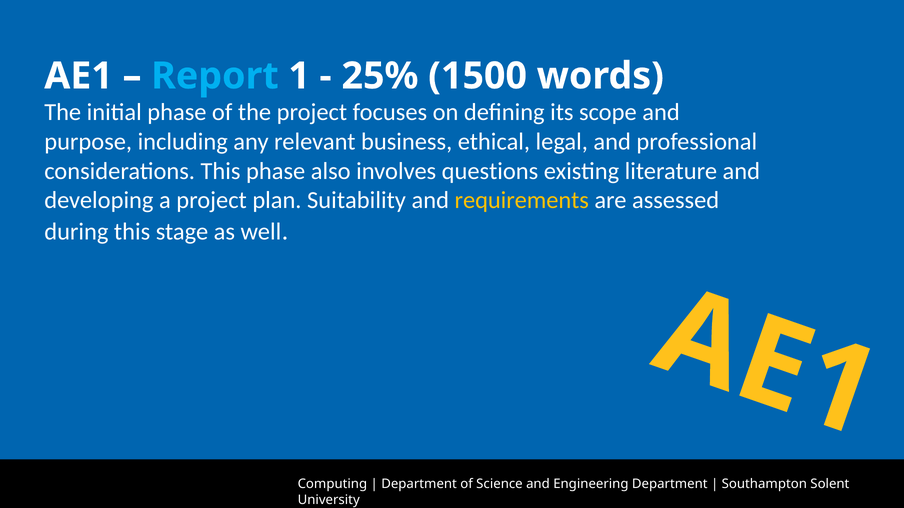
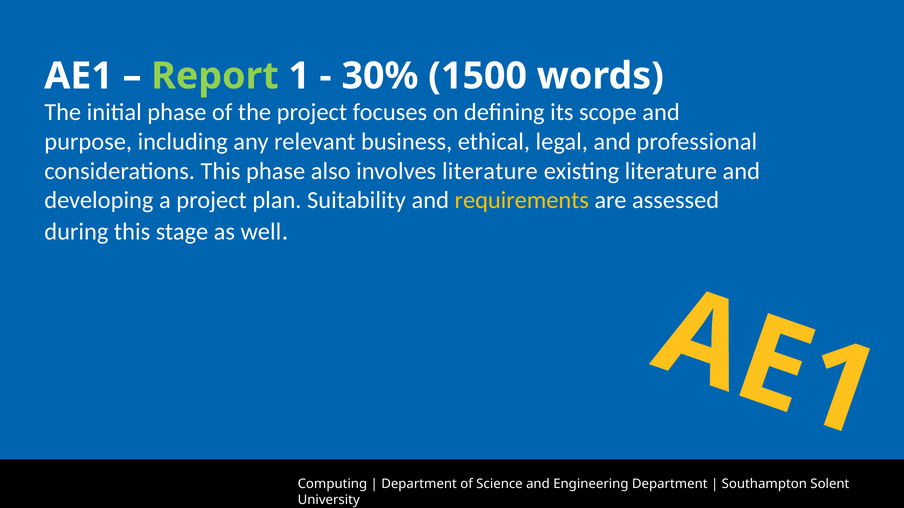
Report colour: light blue -> light green
25%: 25% -> 30%
involves questions: questions -> literature
